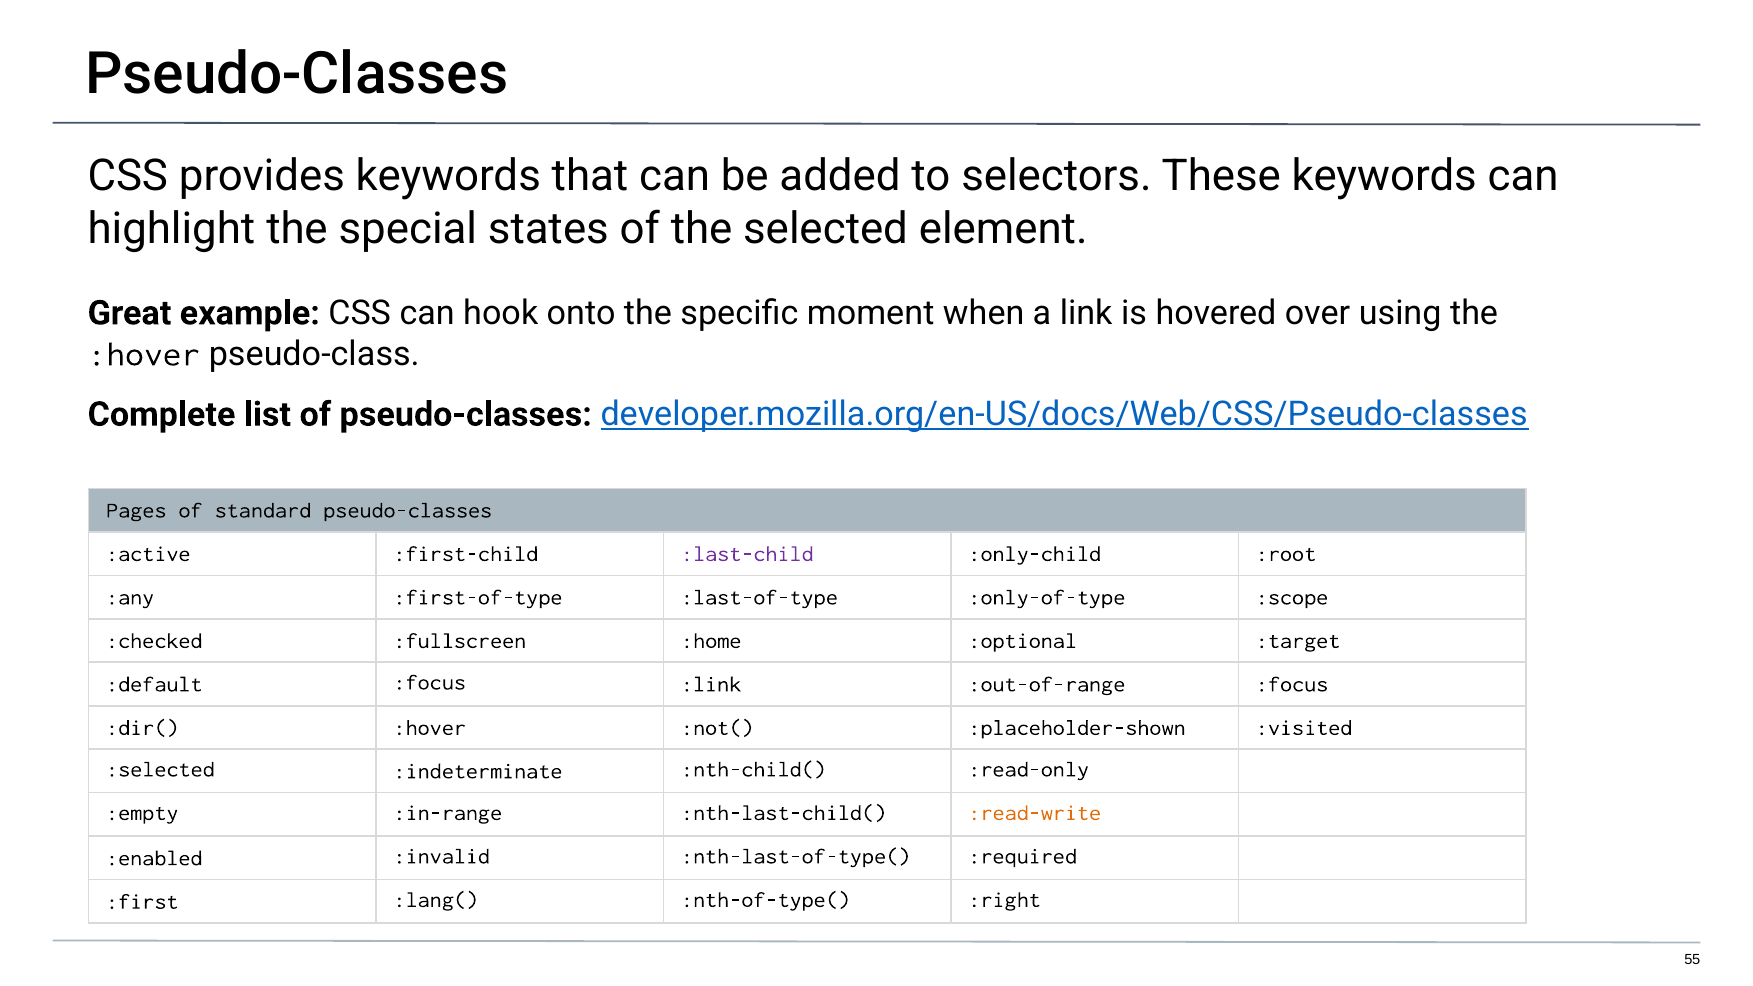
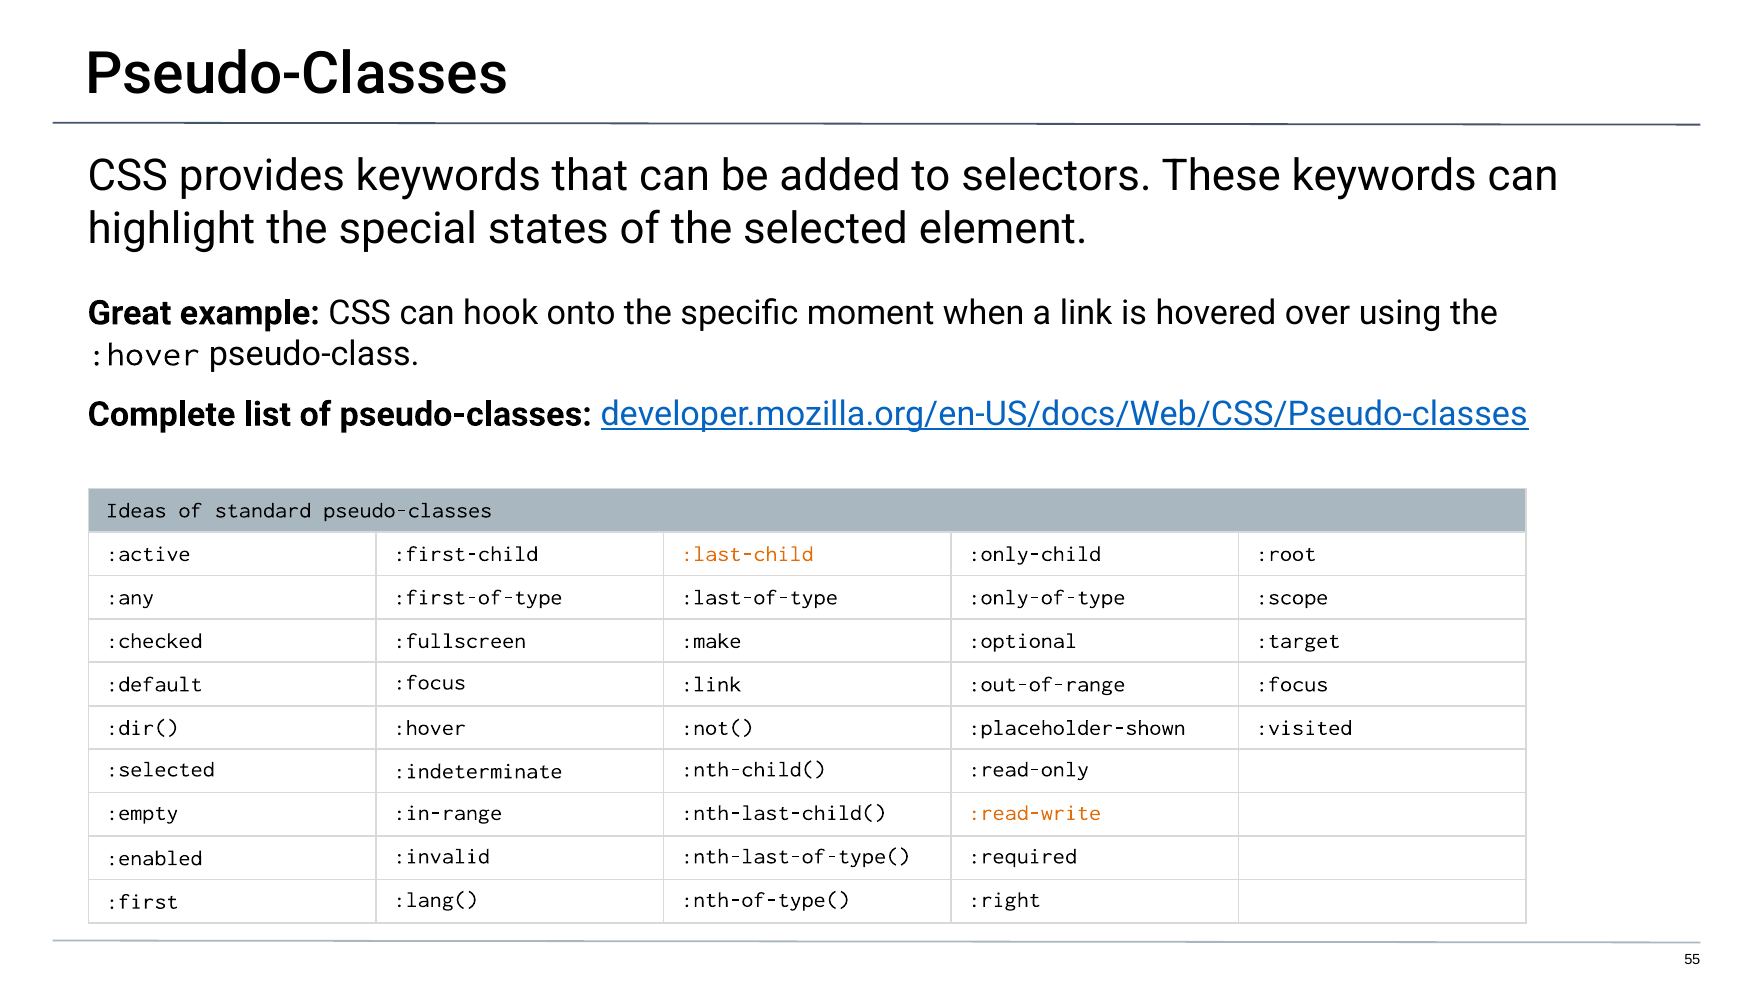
Pages: Pages -> Ideas
:last-child colour: purple -> orange
:home: :home -> :make
